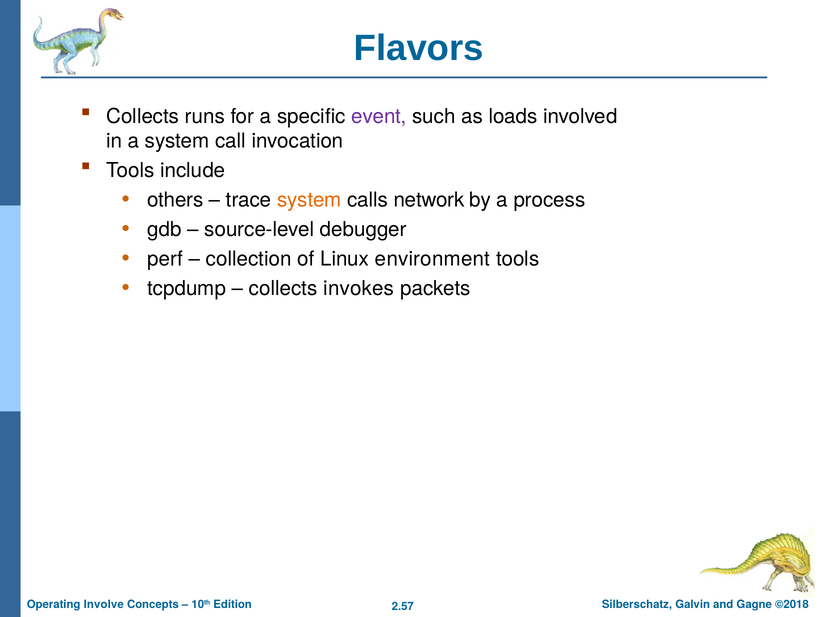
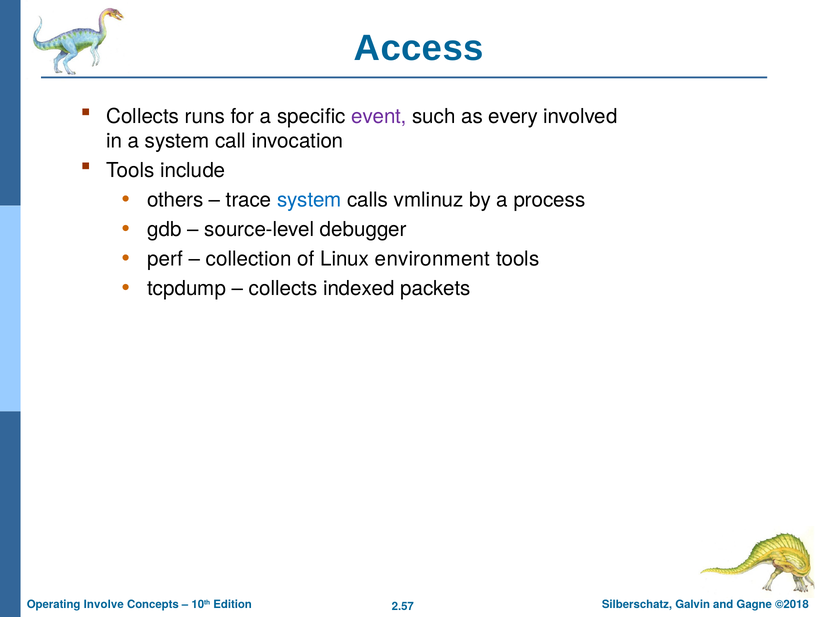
Flavors: Flavors -> Access
loads: loads -> every
system at (309, 200) colour: orange -> blue
network: network -> vmlinuz
invokes: invokes -> indexed
